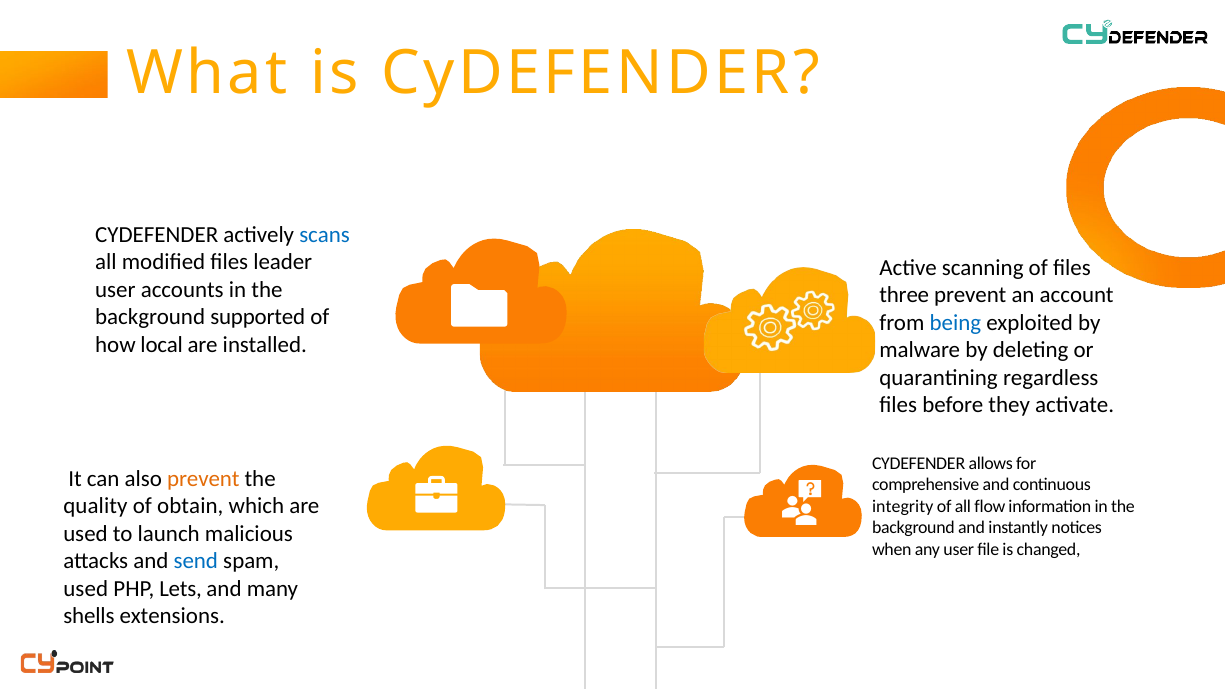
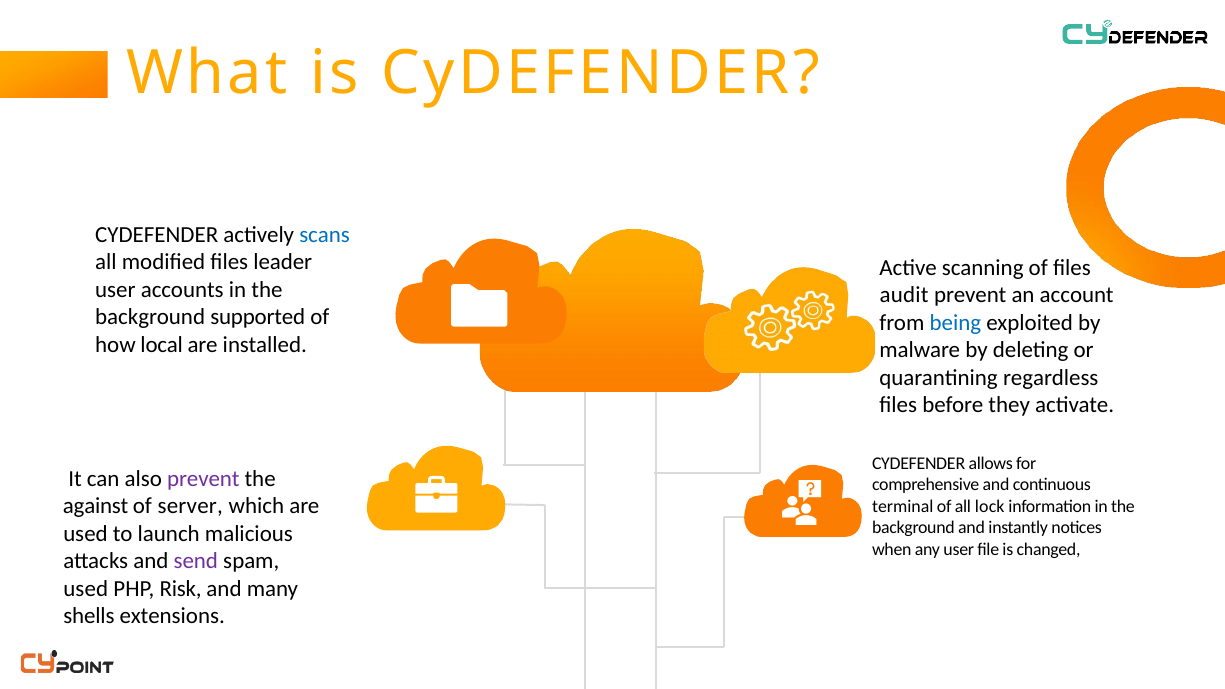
three: three -> audit
prevent at (203, 479) colour: orange -> purple
quality: quality -> against
obtain: obtain -> server
integrity: integrity -> terminal
flow: flow -> lock
send colour: blue -> purple
Lets: Lets -> Risk
